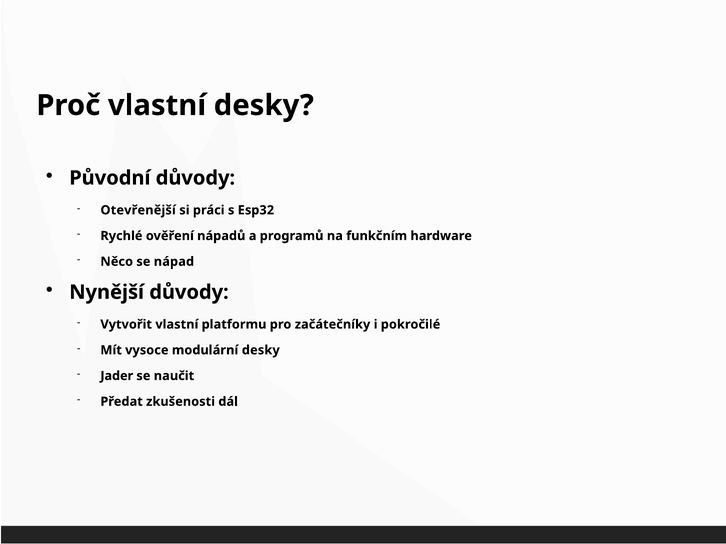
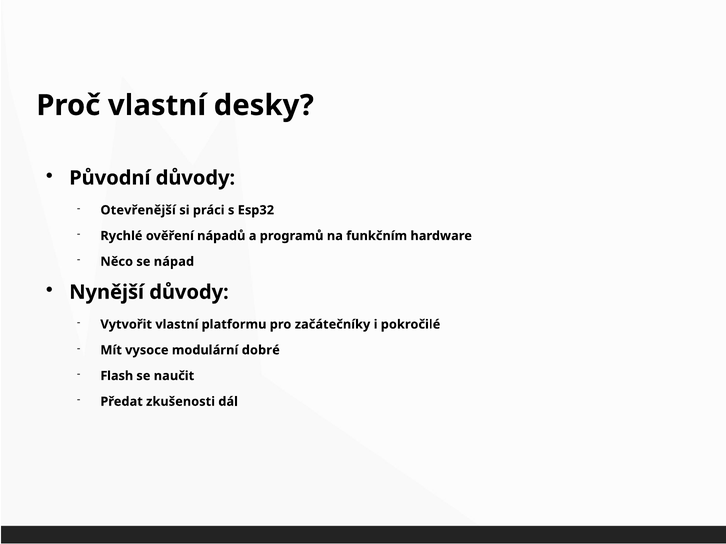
modulární desky: desky -> dobré
Jader: Jader -> Flash
